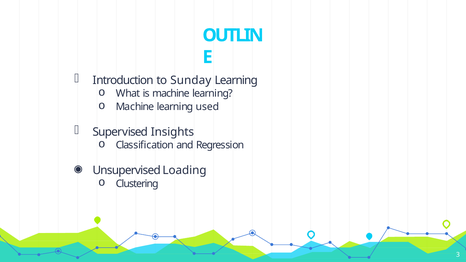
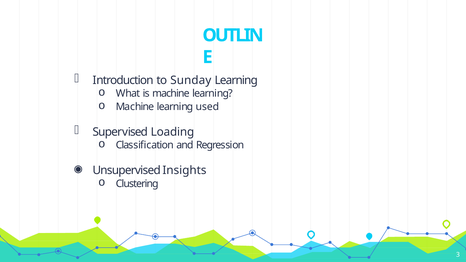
Insights: Insights -> Loading
Loading: Loading -> Insights
